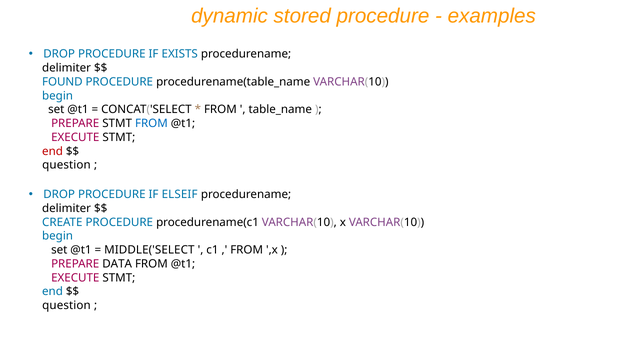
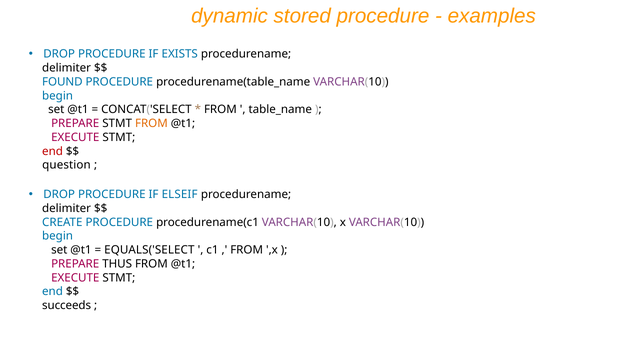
FROM at (151, 124) colour: blue -> orange
MIDDLE('SELECT: MIDDLE('SELECT -> EQUALS('SELECT
DATA: DATA -> THUS
question at (66, 306): question -> succeeds
